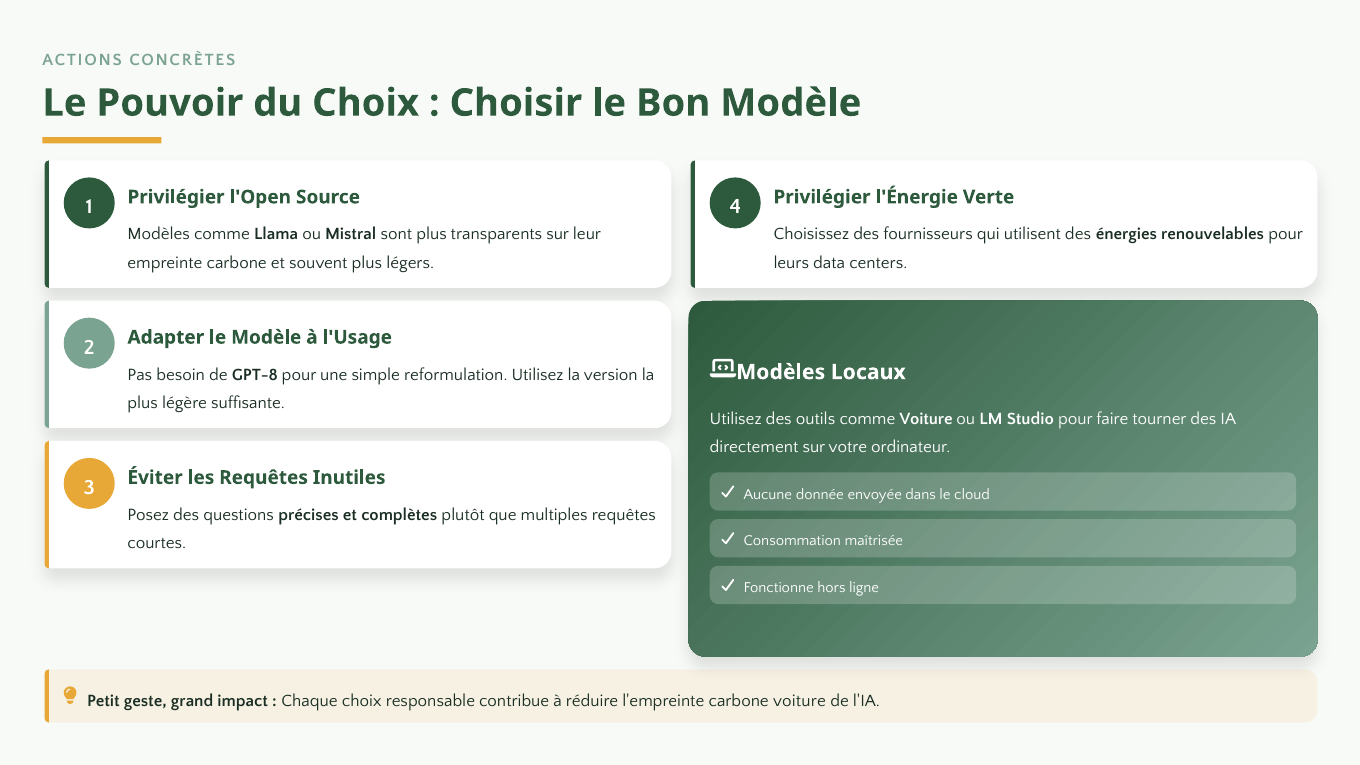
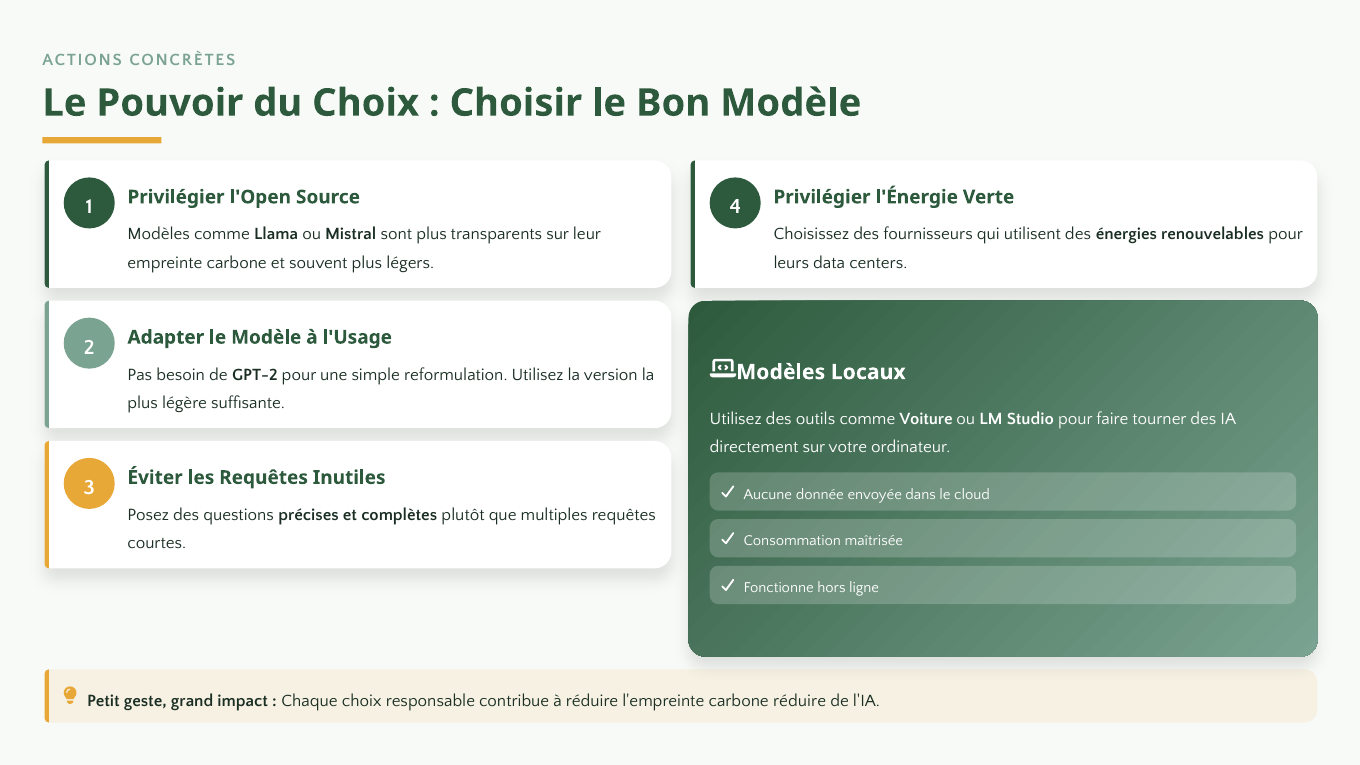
GPT-8: GPT-8 -> GPT-2
carbone voiture: voiture -> réduire
